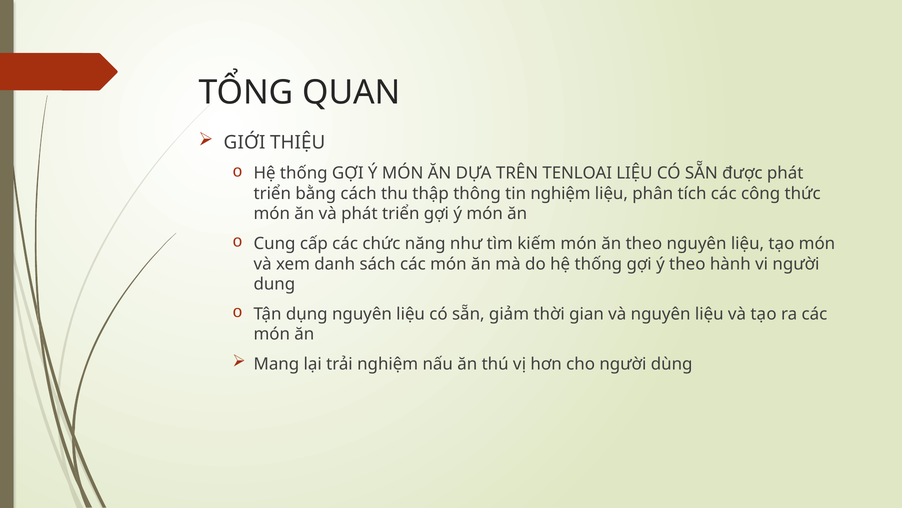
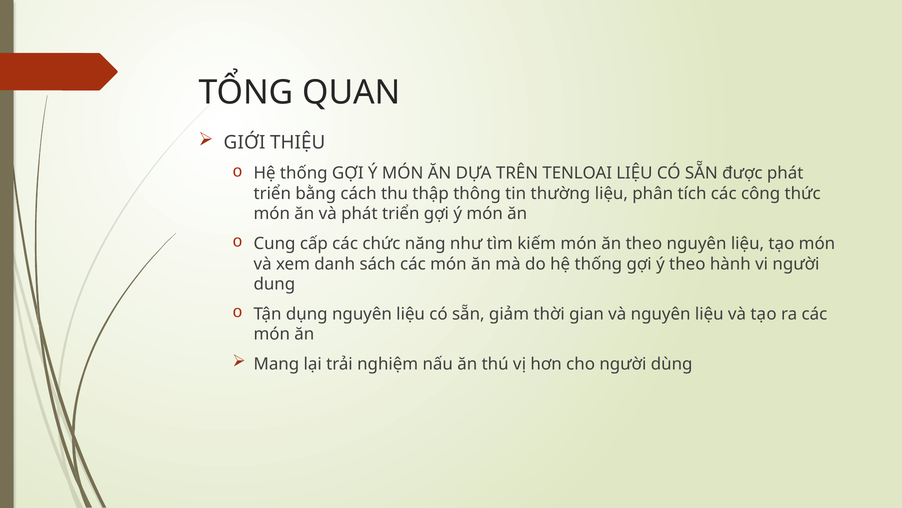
tin nghiệm: nghiệm -> thường
